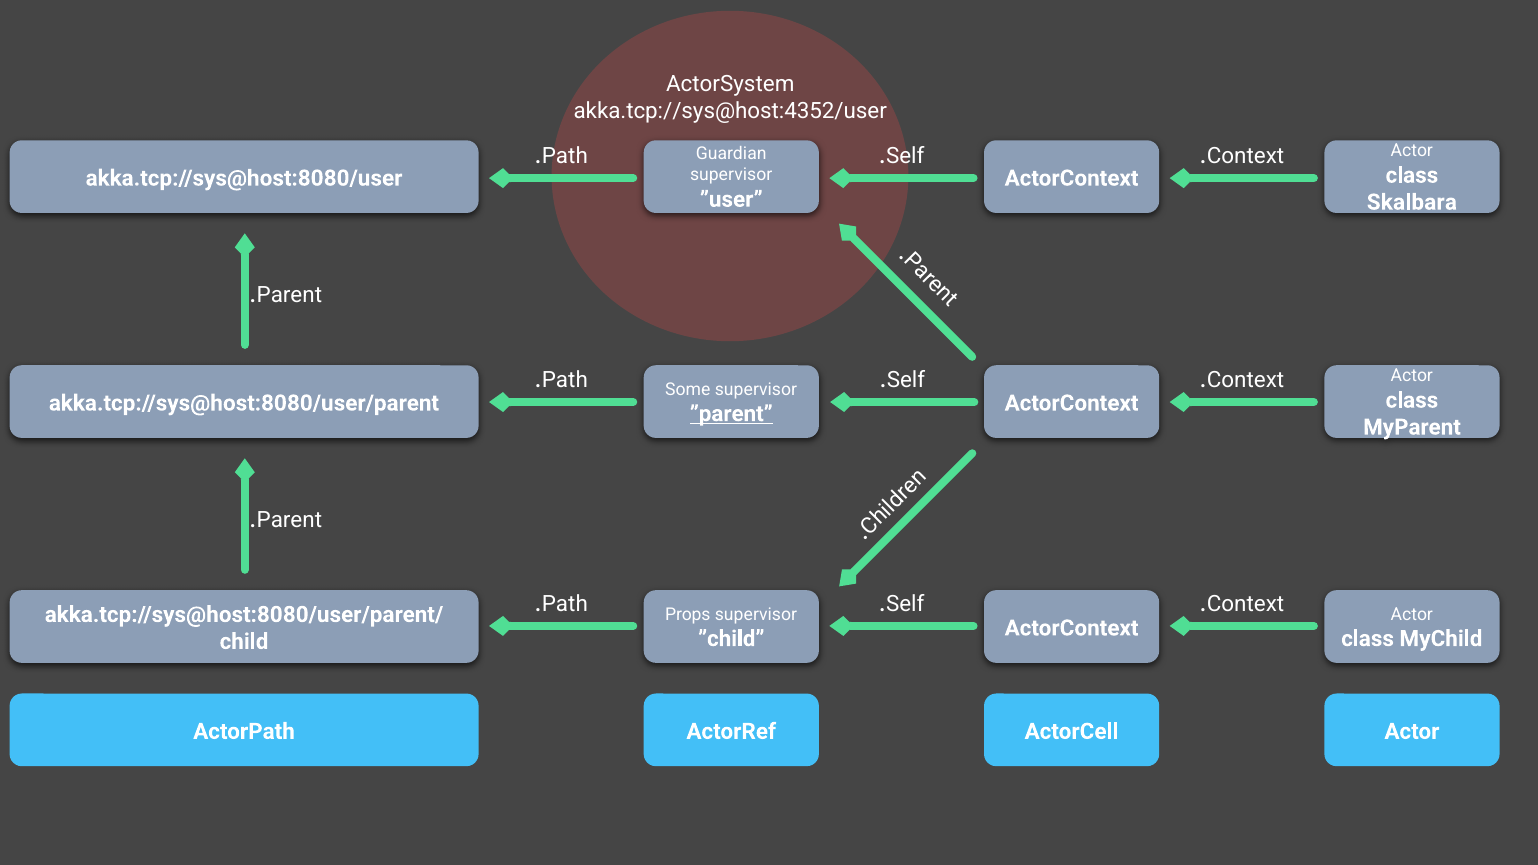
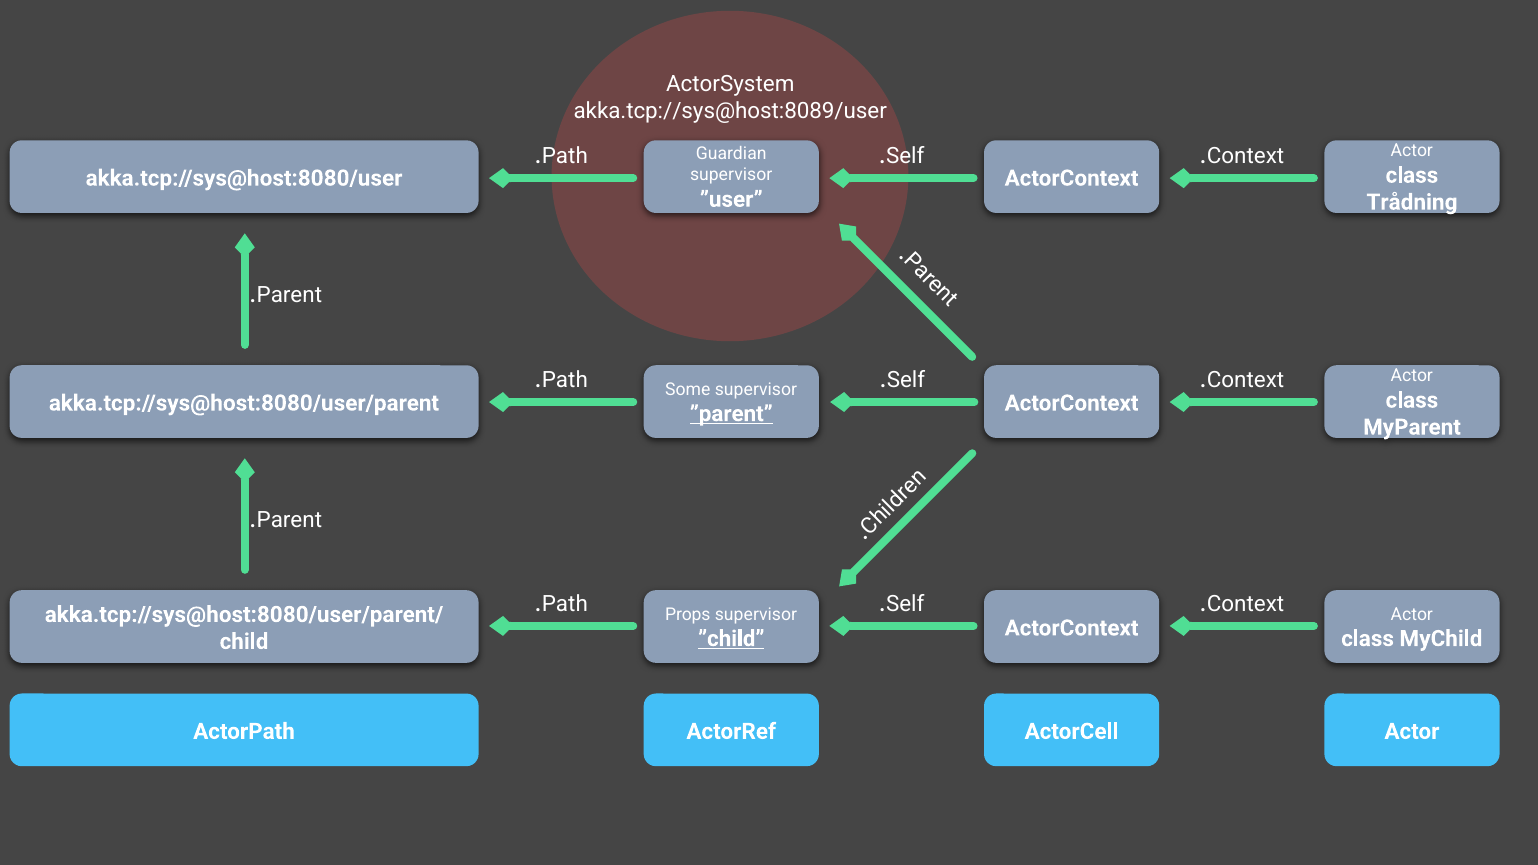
akka.tcp://sys@host:4352/user: akka.tcp://sys@host:4352/user -> akka.tcp://sys@host:8089/user
Skalbara: Skalbara -> Trådning
”child underline: none -> present
